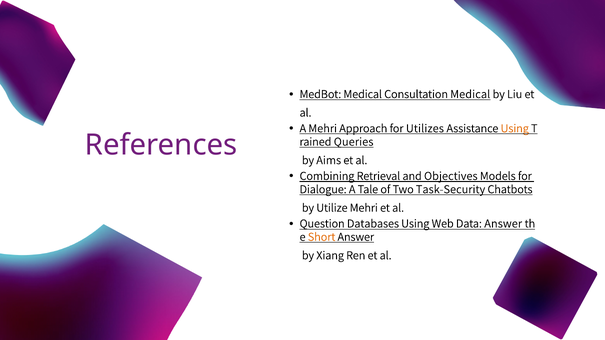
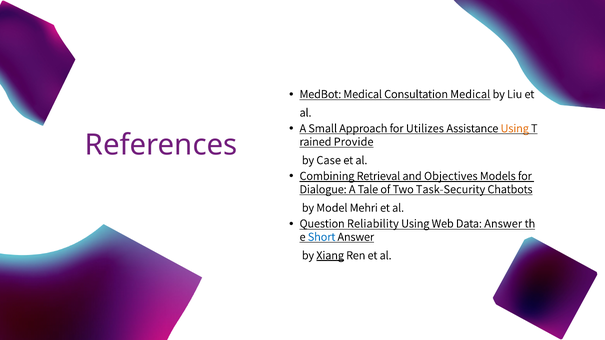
A Mehri: Mehri -> Small
Queries: Queries -> Provide
Aims: Aims -> Case
Utilize: Utilize -> Model
Databases: Databases -> Reliability
Short colour: orange -> blue
Xiang underline: none -> present
